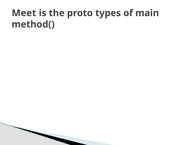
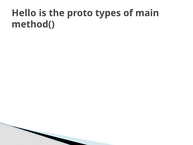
Meet: Meet -> Hello
